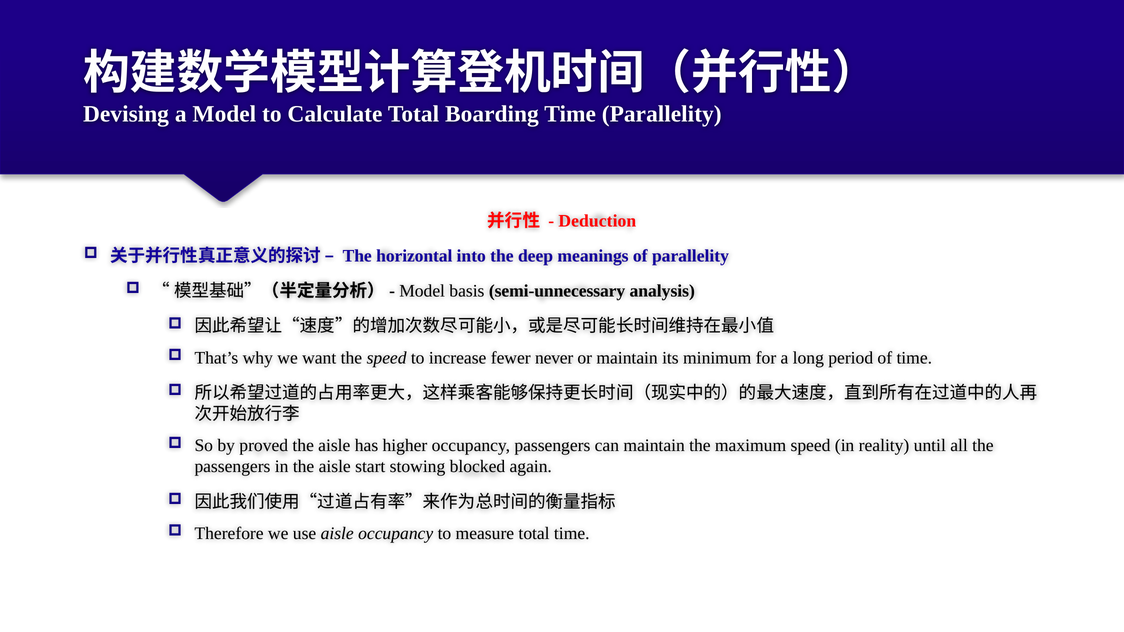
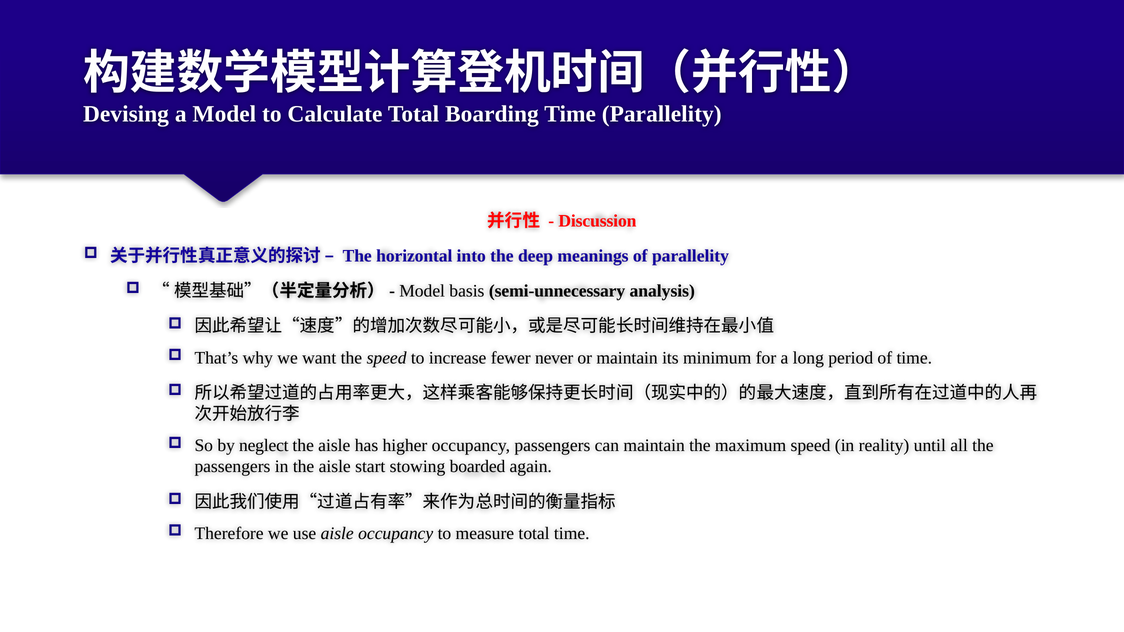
Deduction: Deduction -> Discussion
proved: proved -> neglect
blocked: blocked -> boarded
